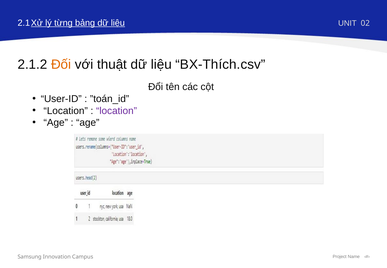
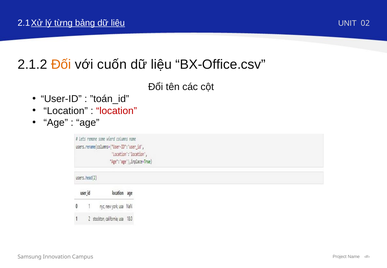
thuật: thuật -> cuốn
BX-Thích.csv: BX-Thích.csv -> BX-Office.csv
location at (117, 111) colour: purple -> red
